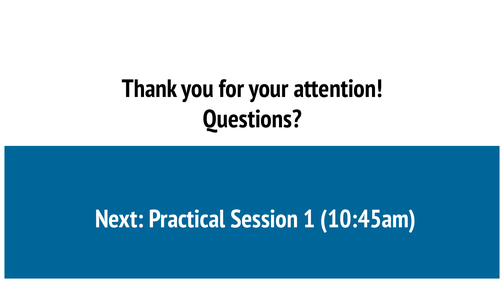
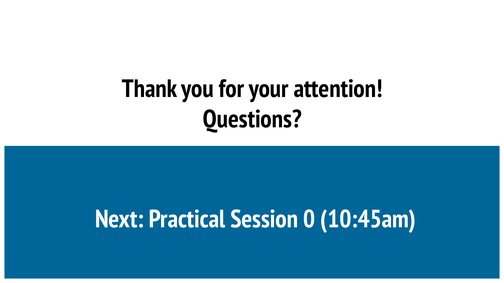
1: 1 -> 0
